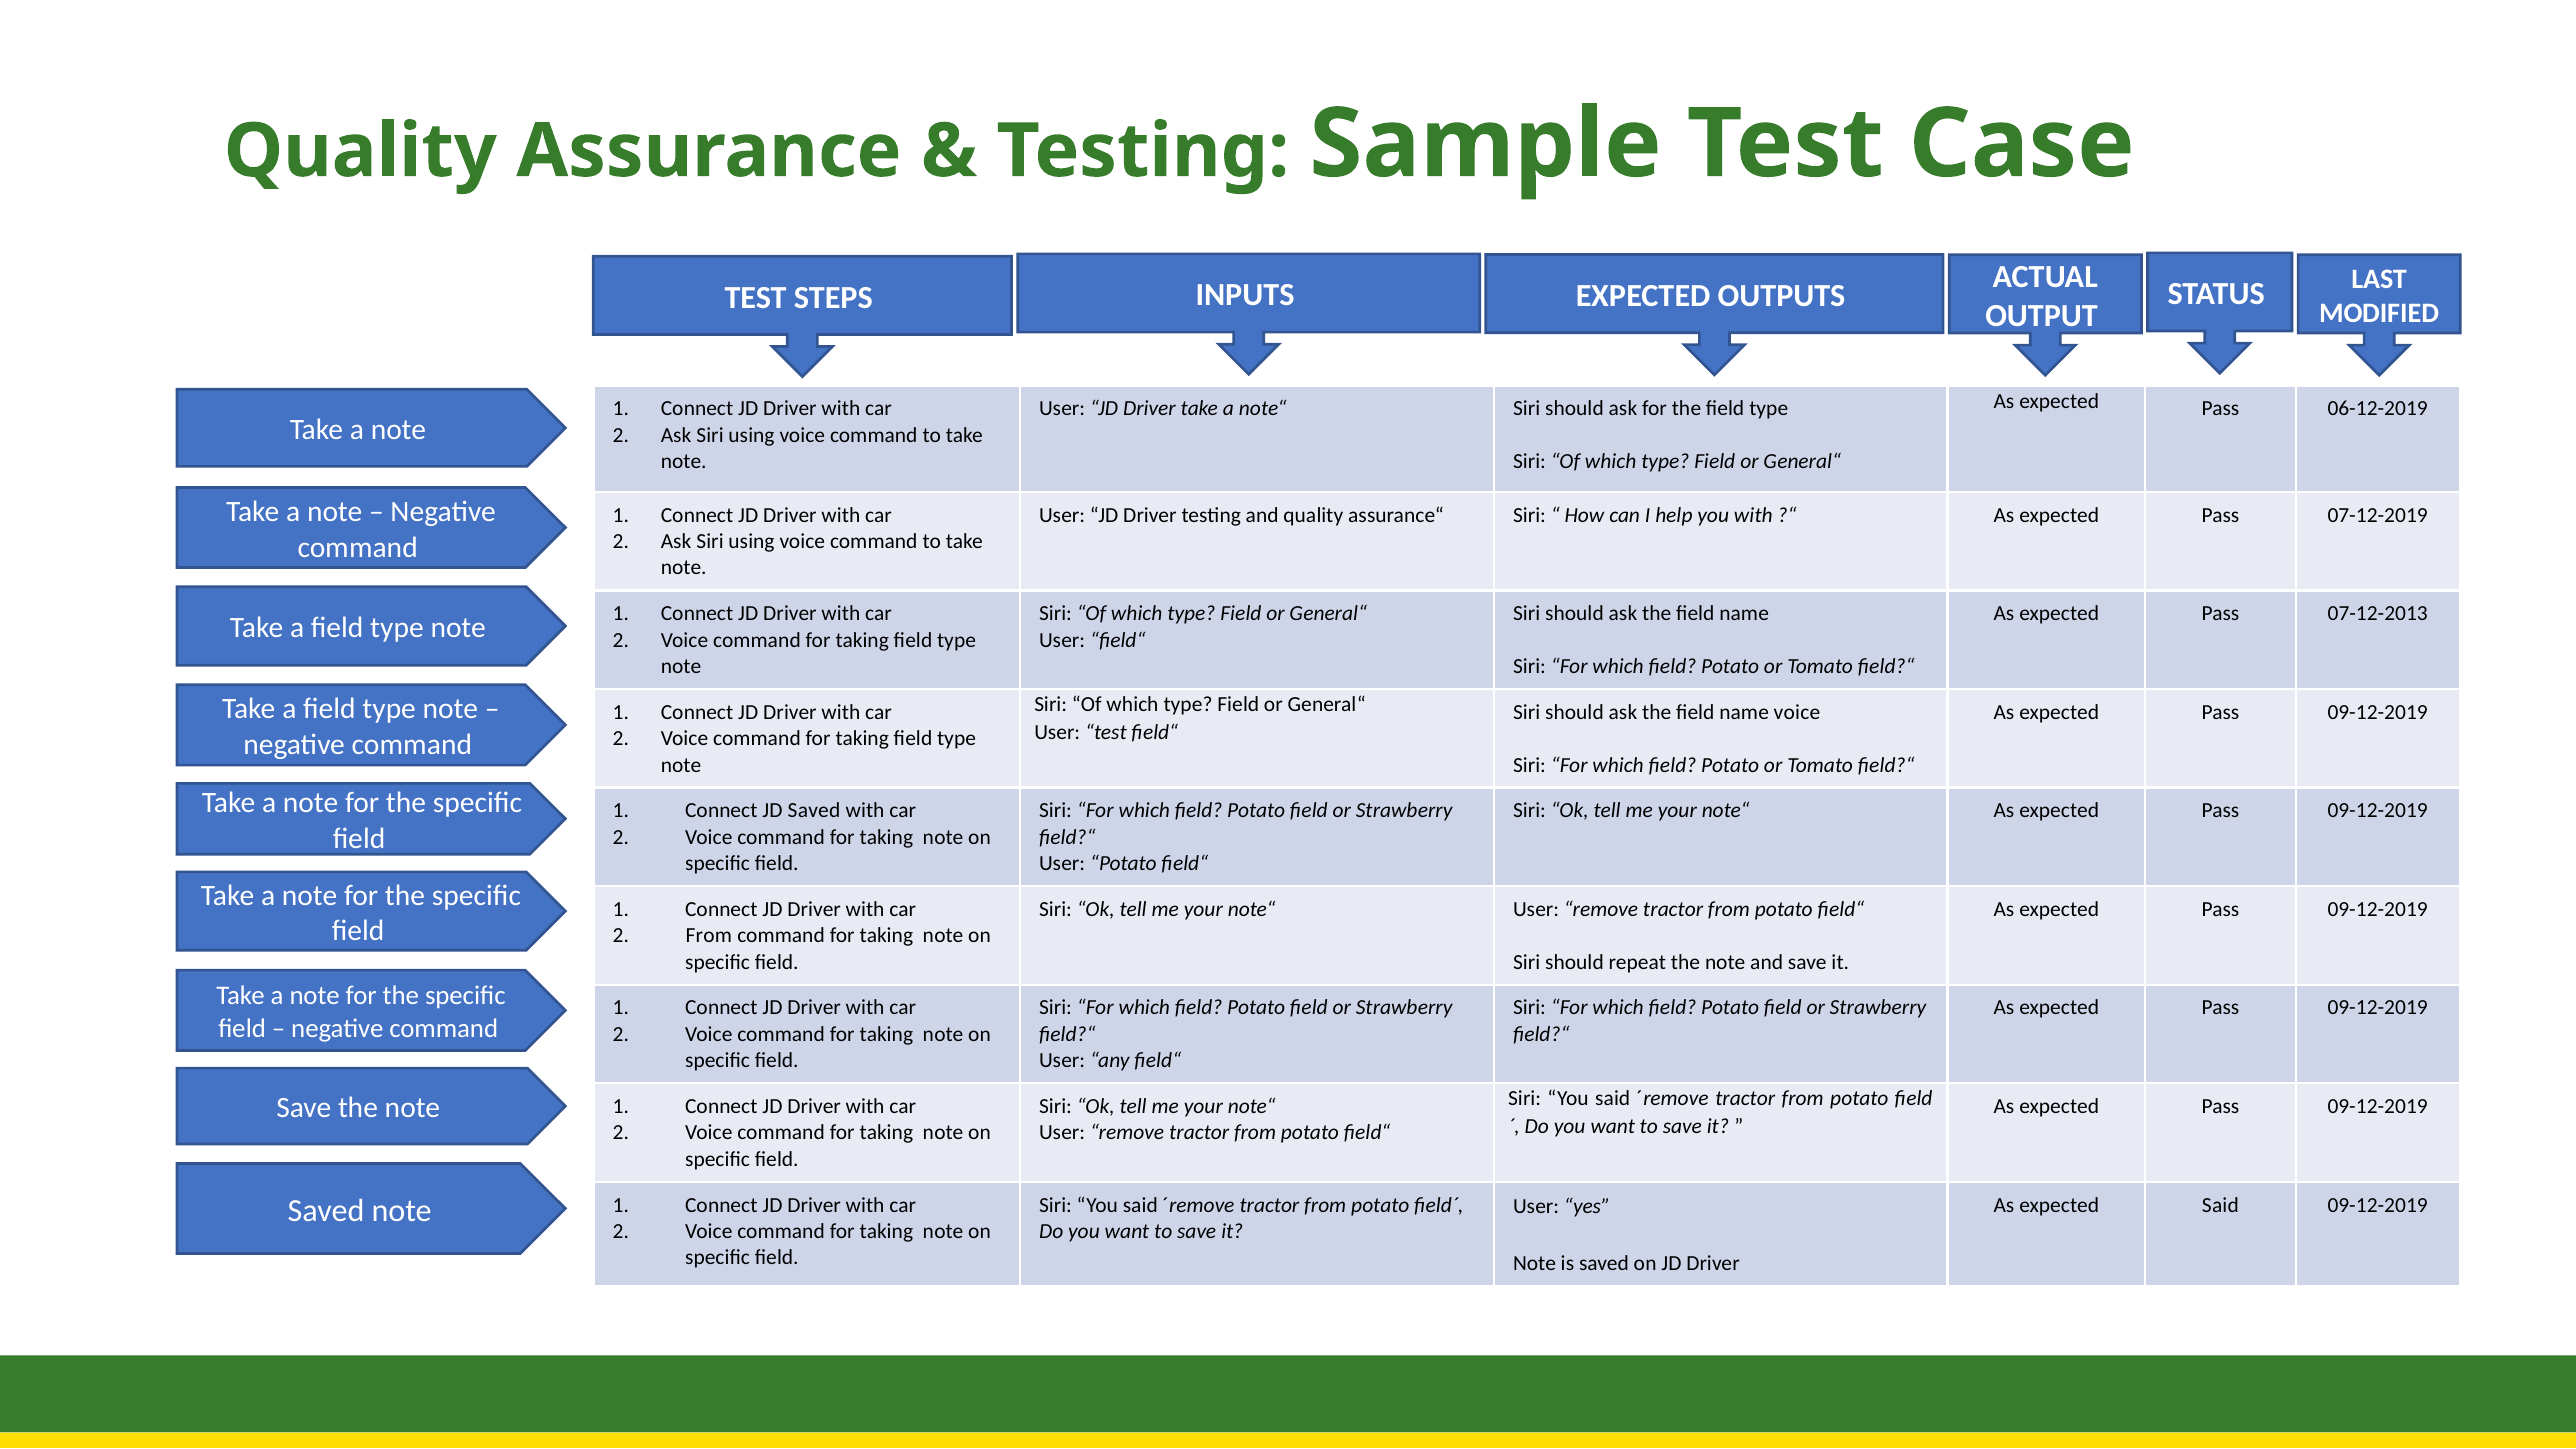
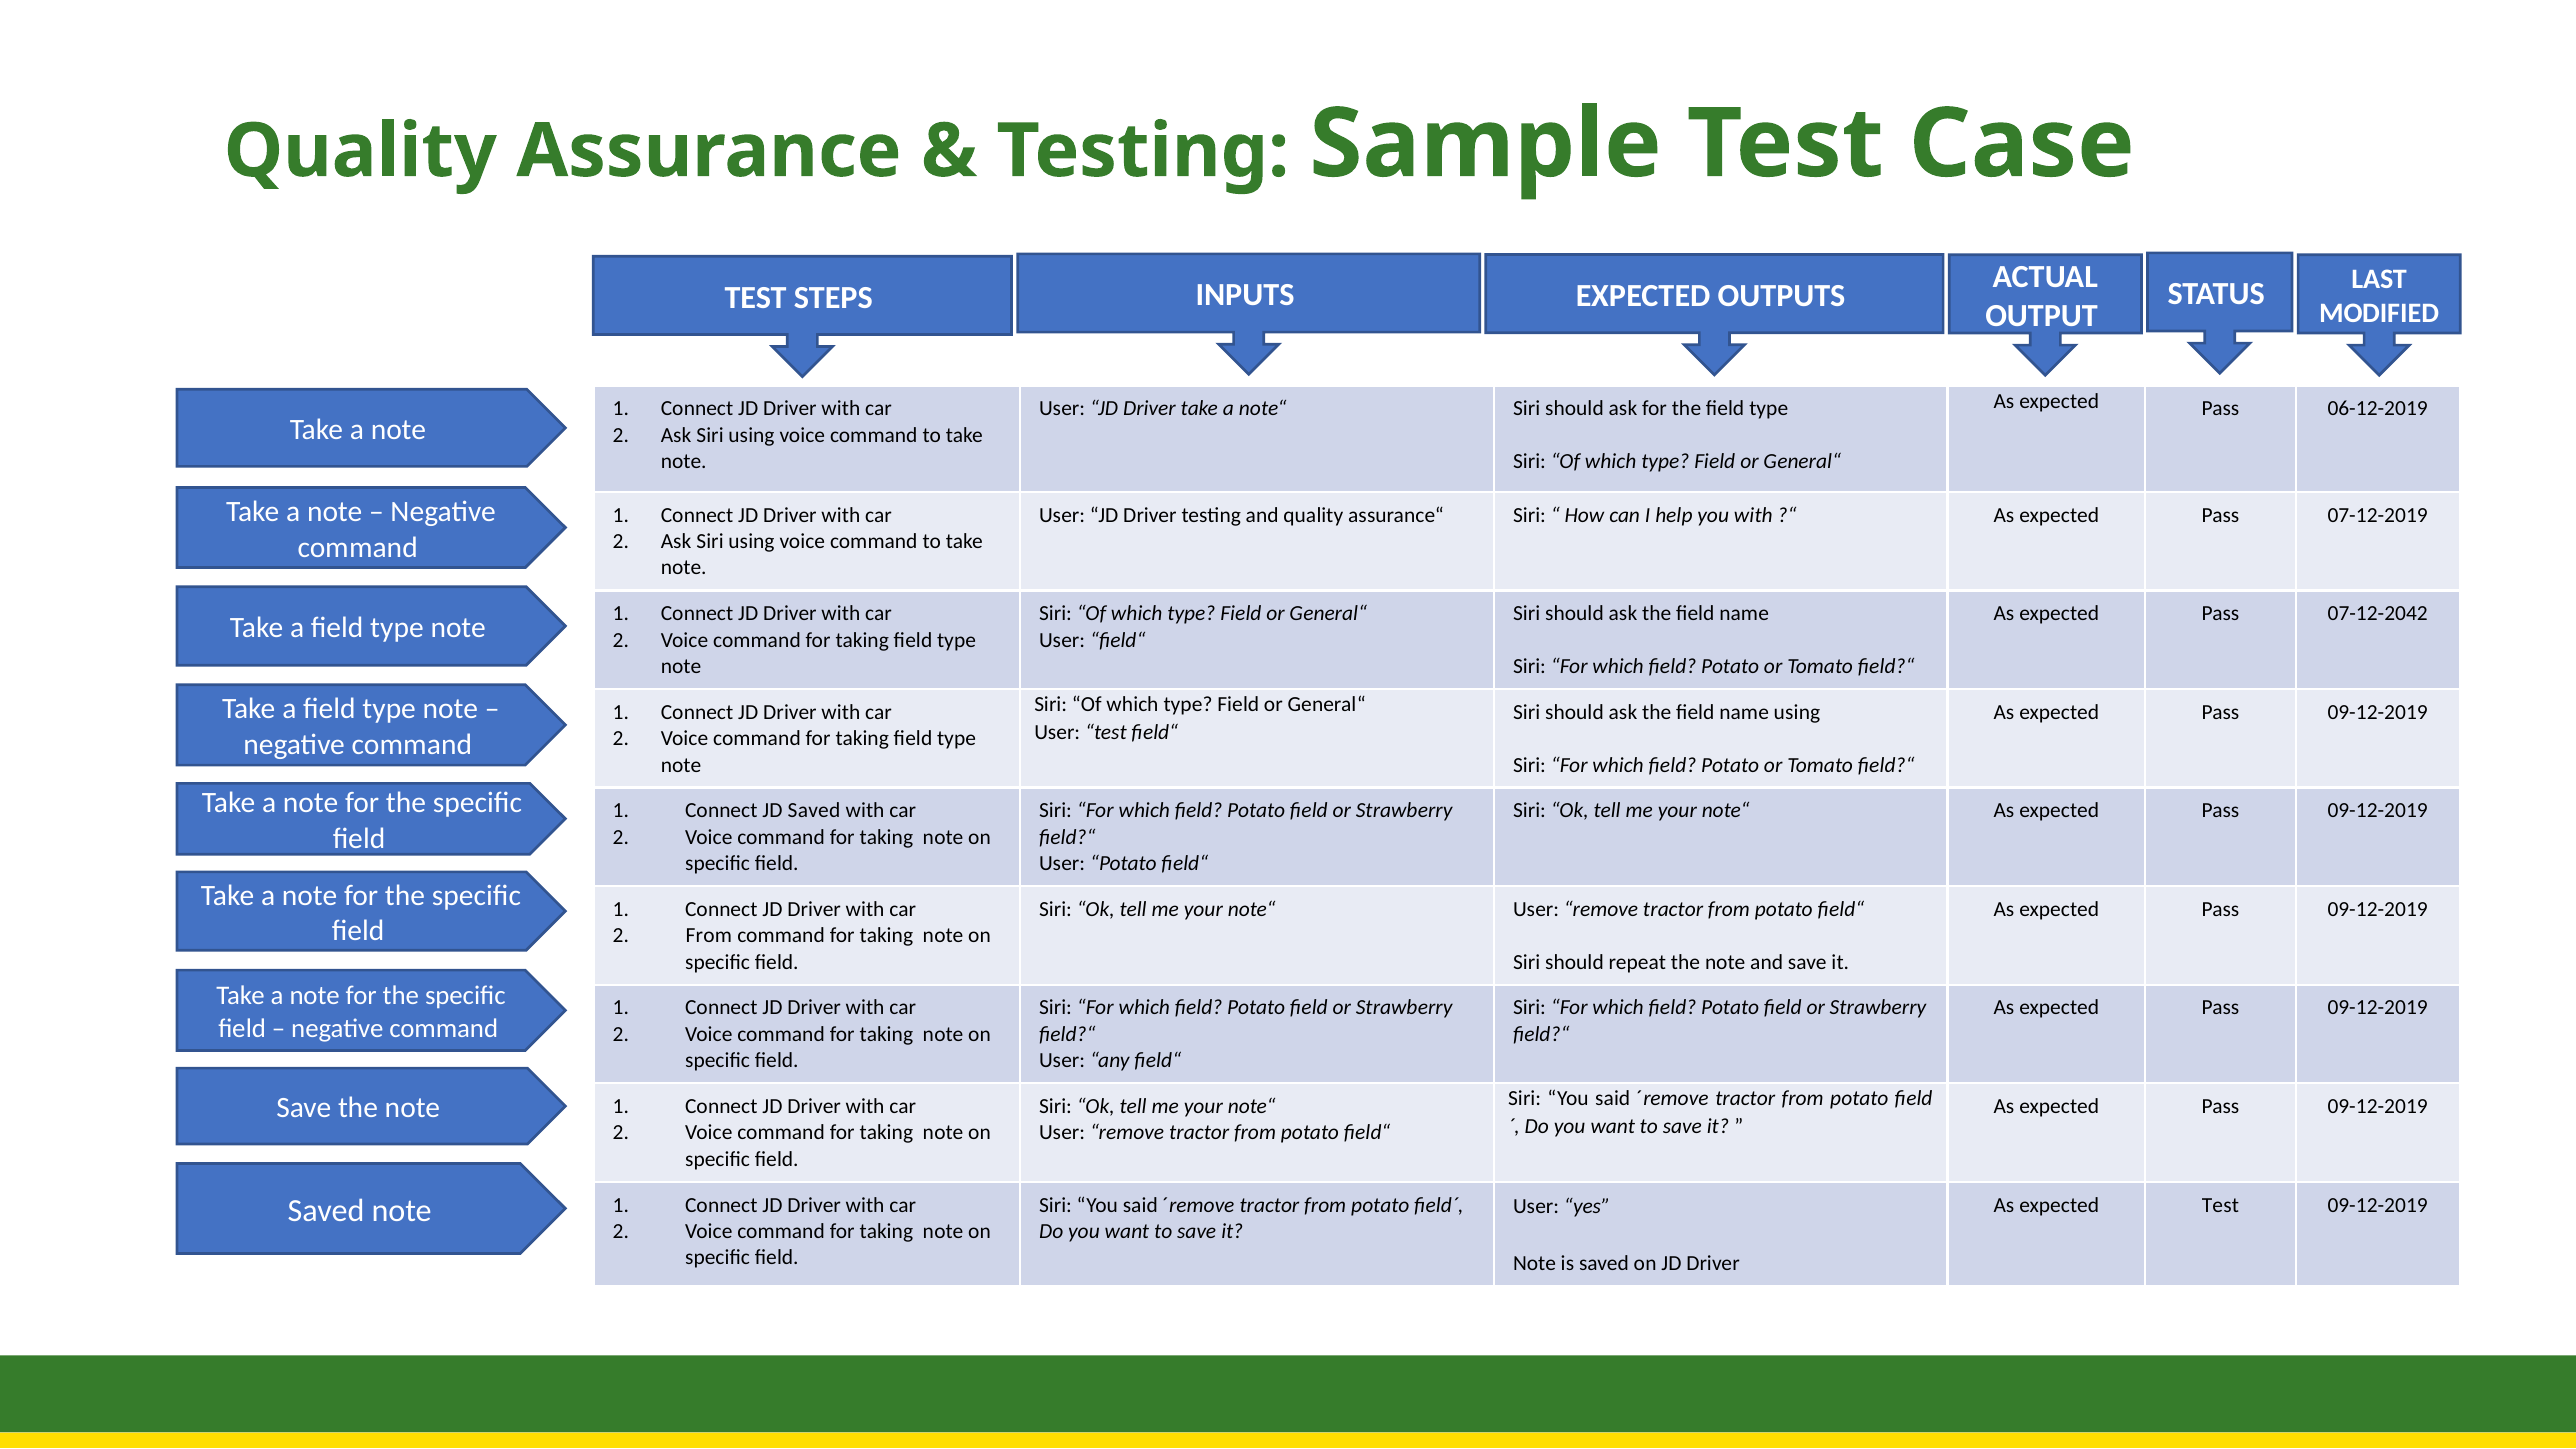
07-12-2013: 07-12-2013 -> 07-12-2042
name voice: voice -> using
expected Said: Said -> Test
